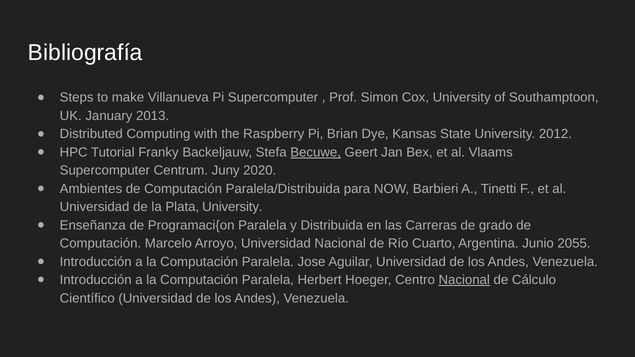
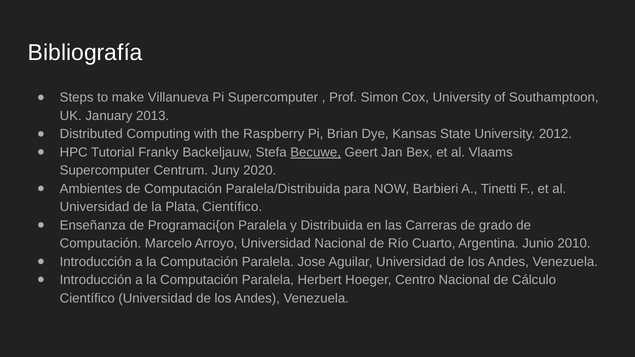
Plata University: University -> Científico
2055: 2055 -> 2010
Nacional at (464, 280) underline: present -> none
